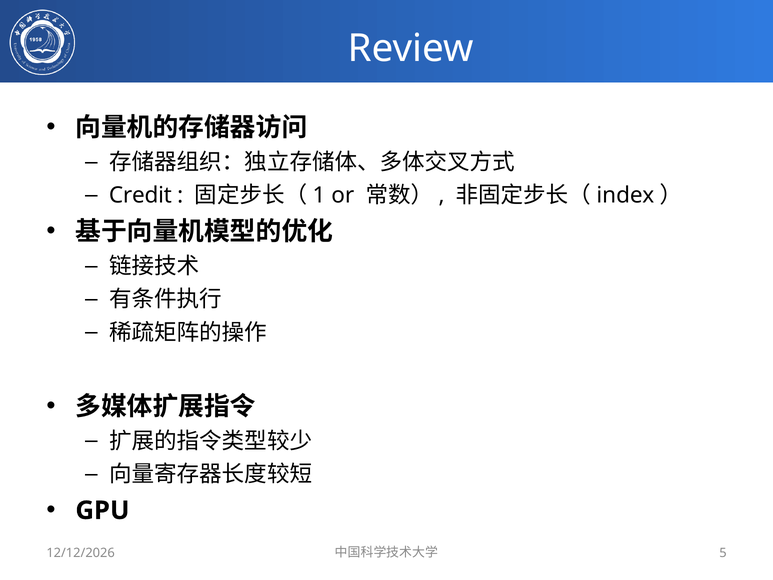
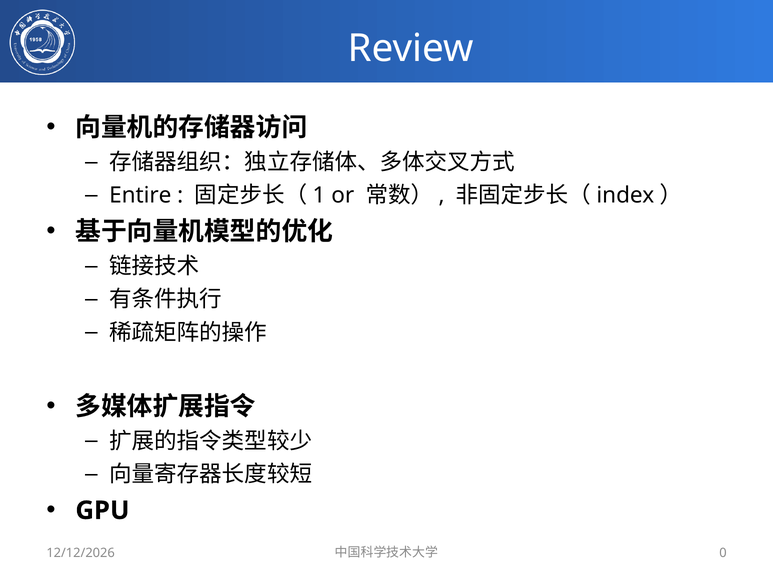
Credit: Credit -> Entire
5: 5 -> 0
